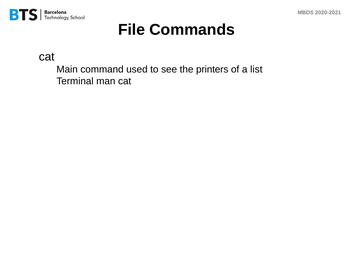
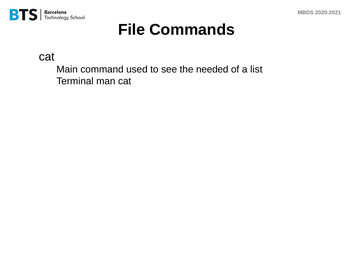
printers: printers -> needed
